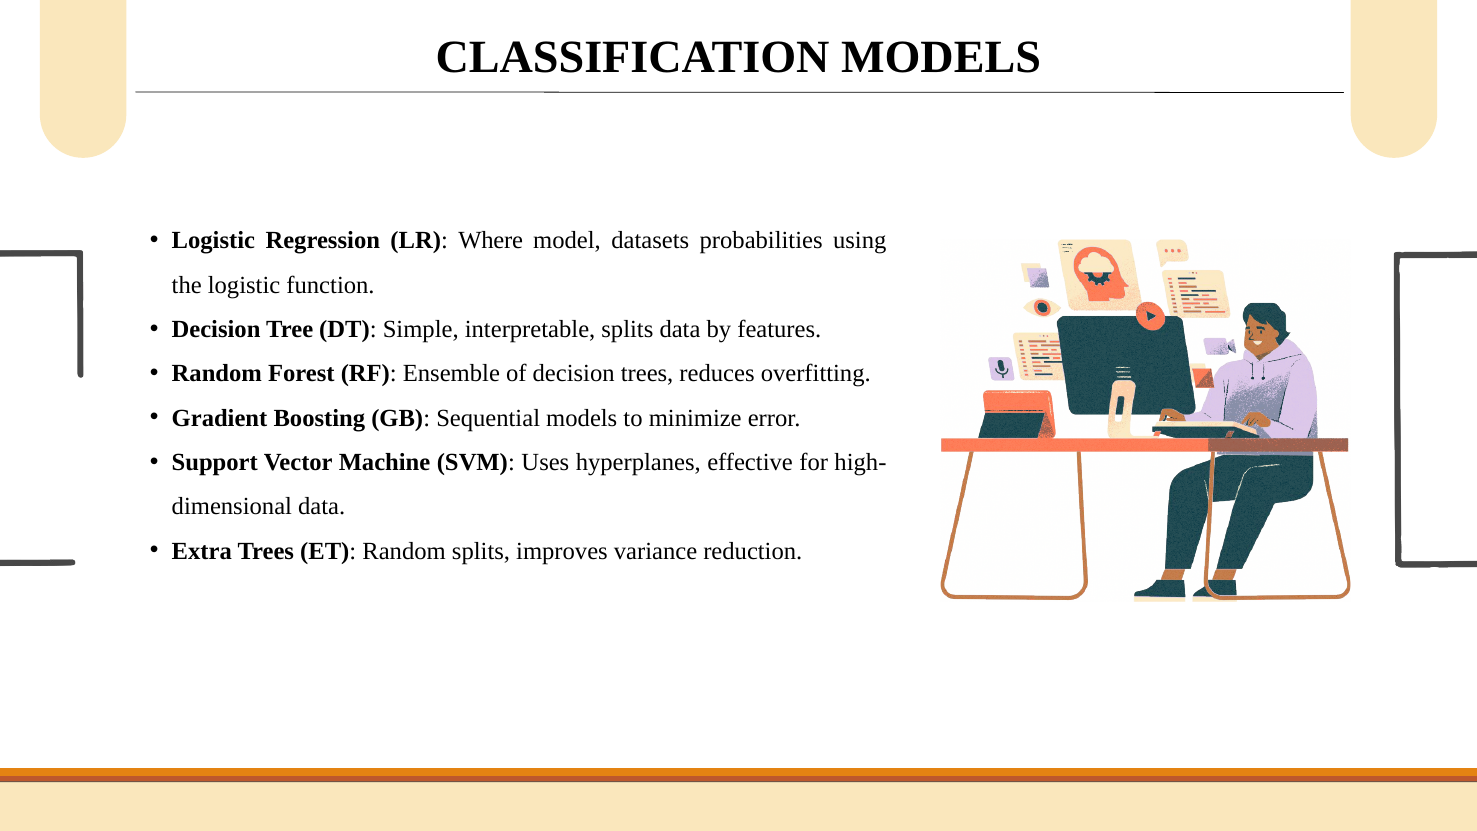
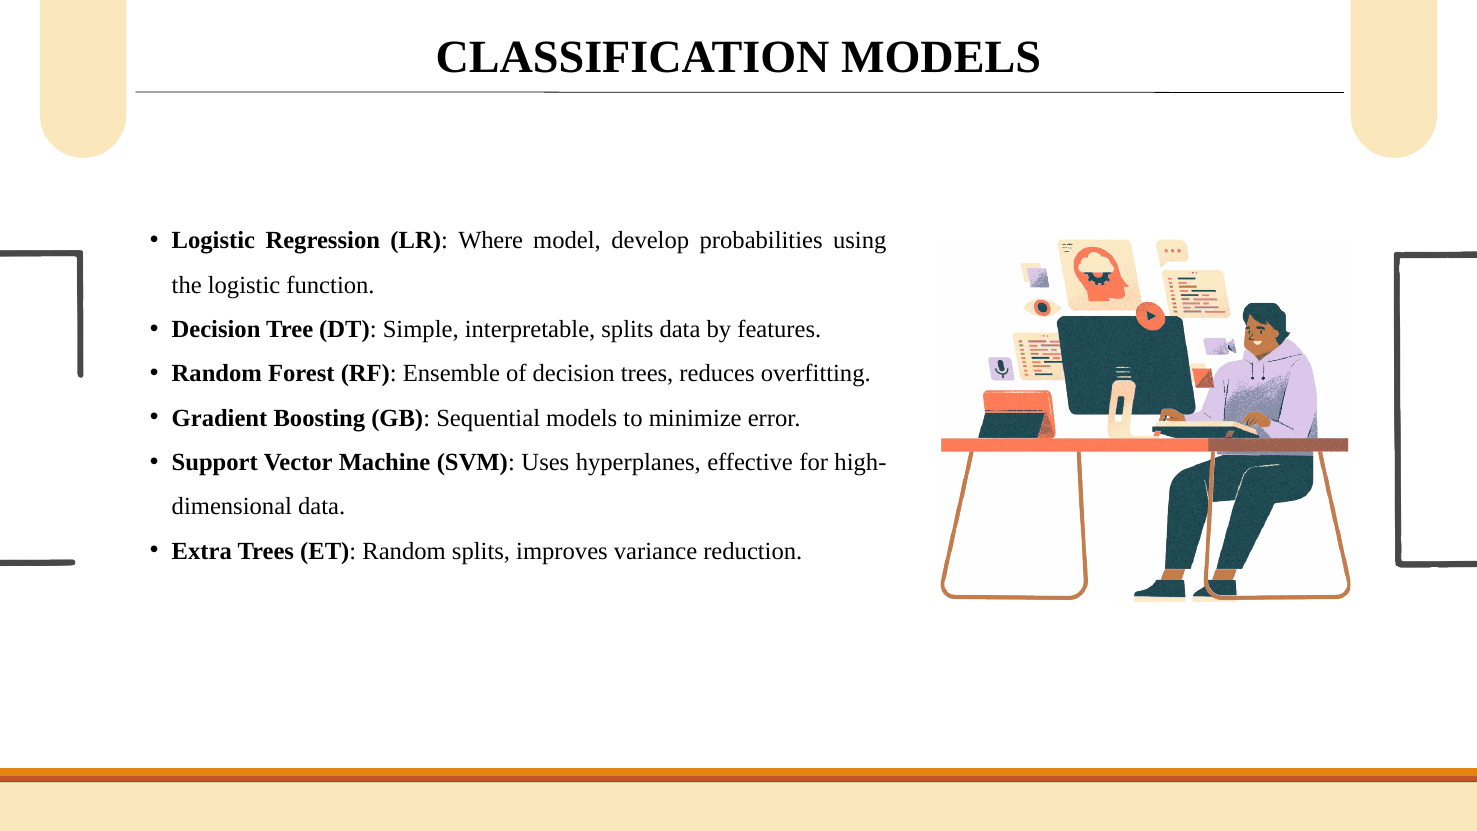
datasets: datasets -> develop
